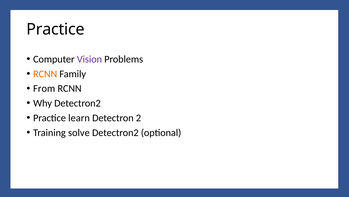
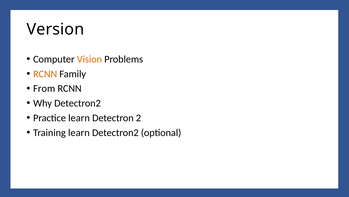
Practice at (56, 29): Practice -> Version
Vision colour: purple -> orange
Training solve: solve -> learn
